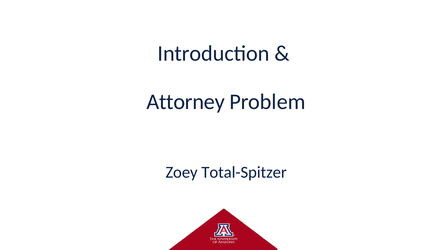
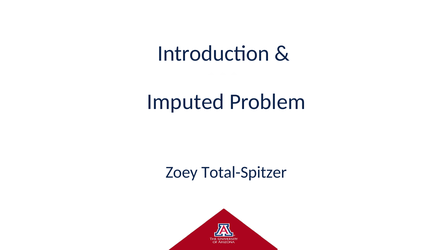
Attorney: Attorney -> Imputed
